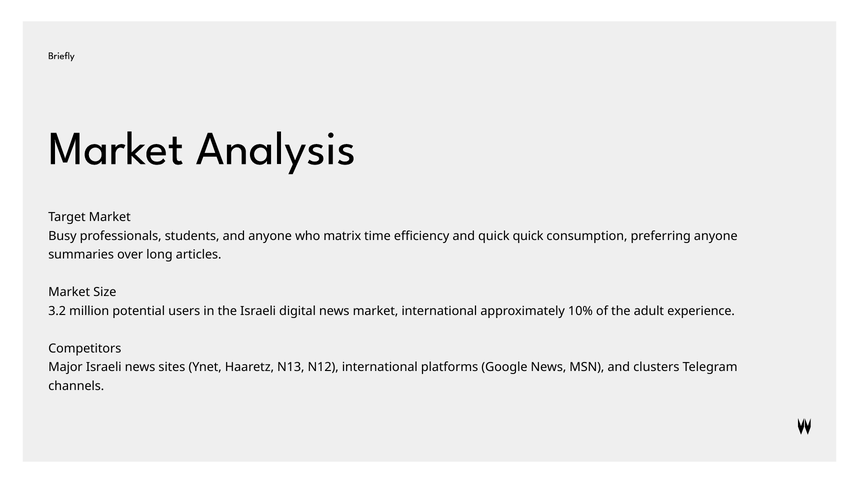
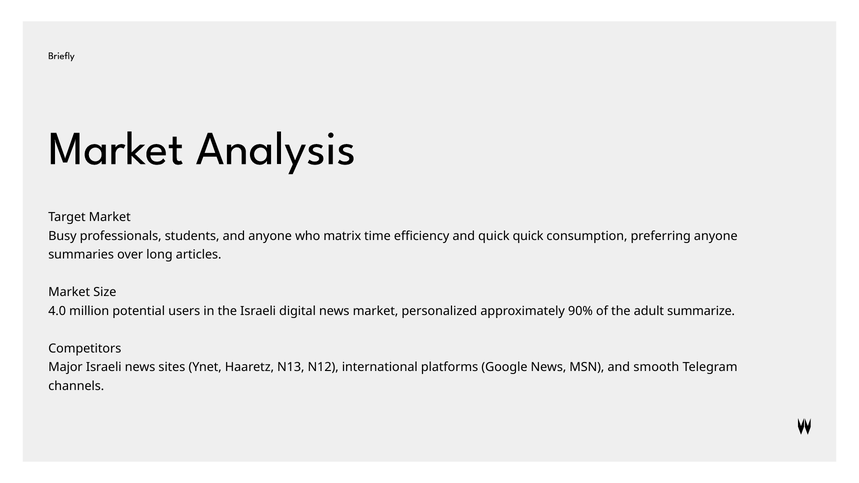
3.2: 3.2 -> 4.0
market international: international -> personalized
10%: 10% -> 90%
experience: experience -> summarize
clusters: clusters -> smooth
